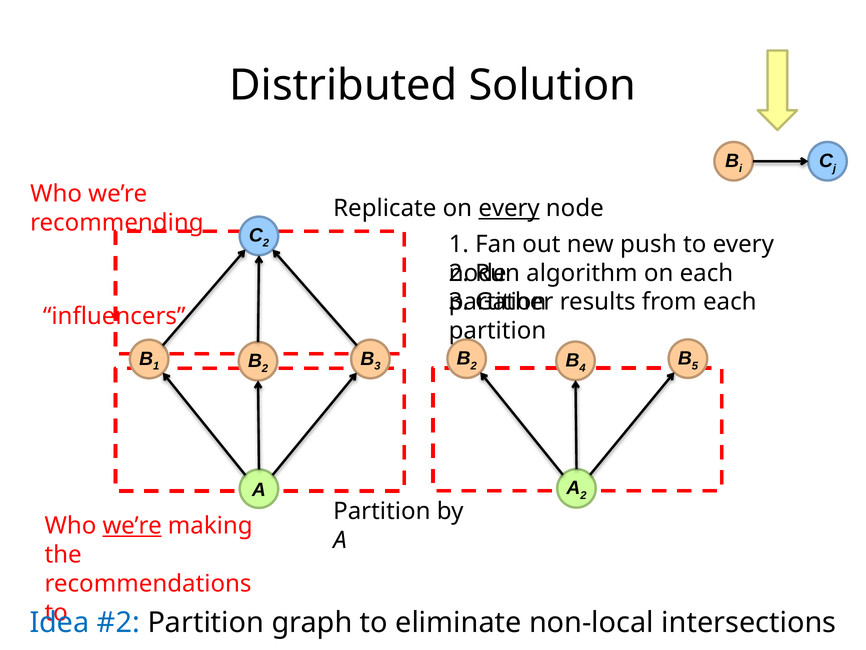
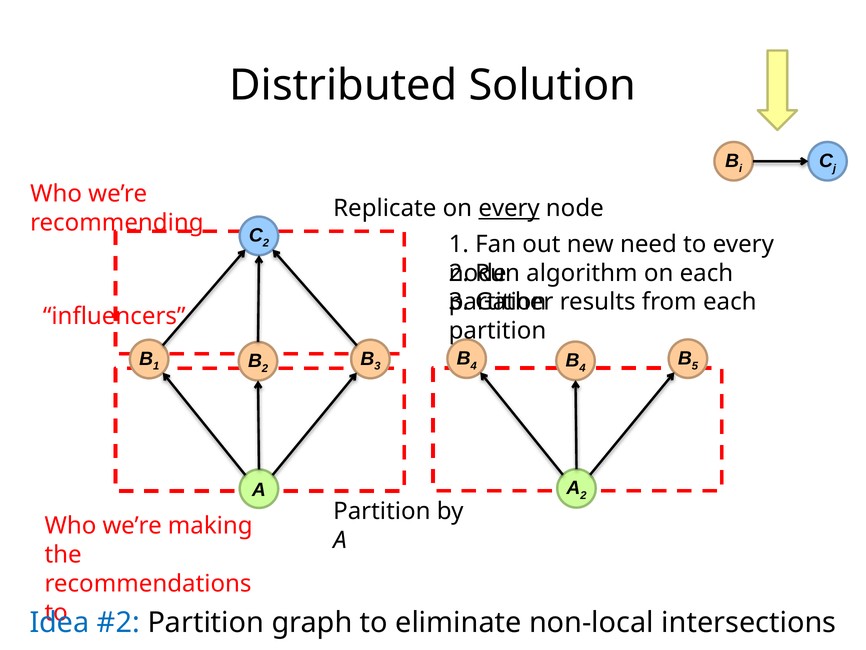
push: push -> need
2 at (474, 366): 2 -> 4
we’re at (132, 526) underline: present -> none
